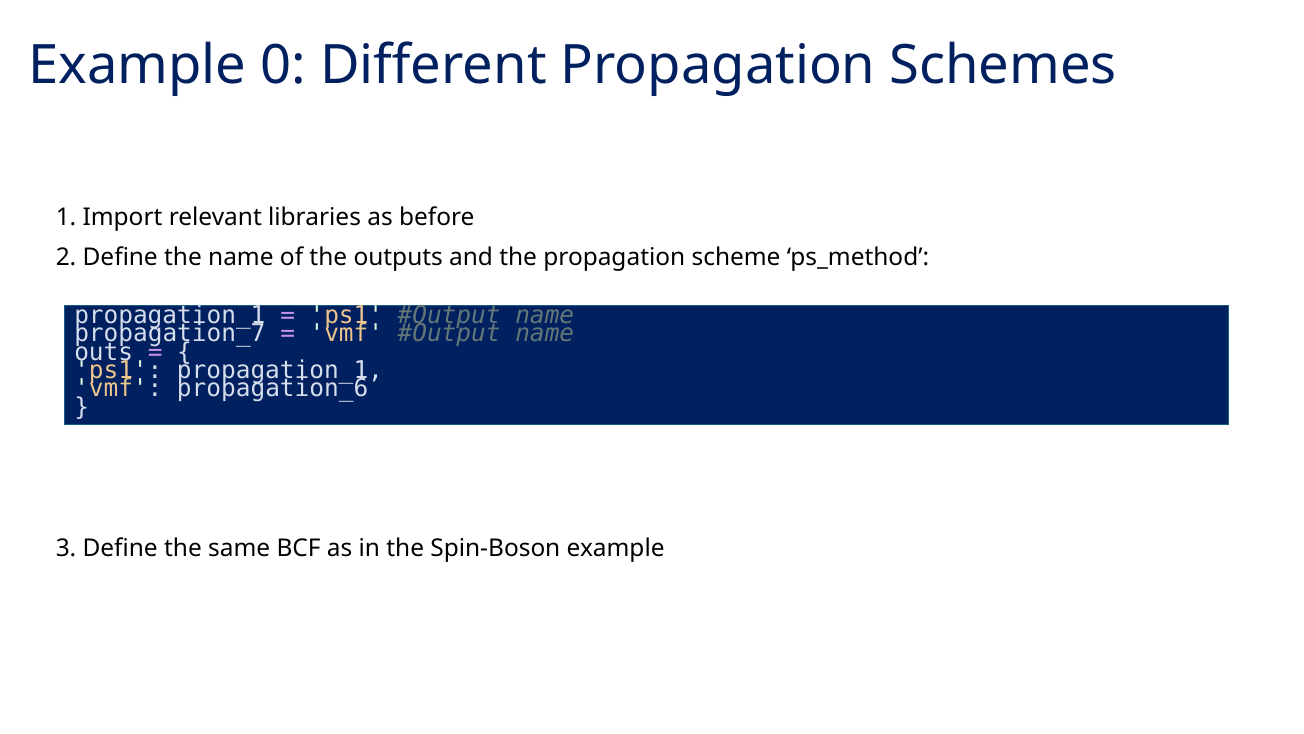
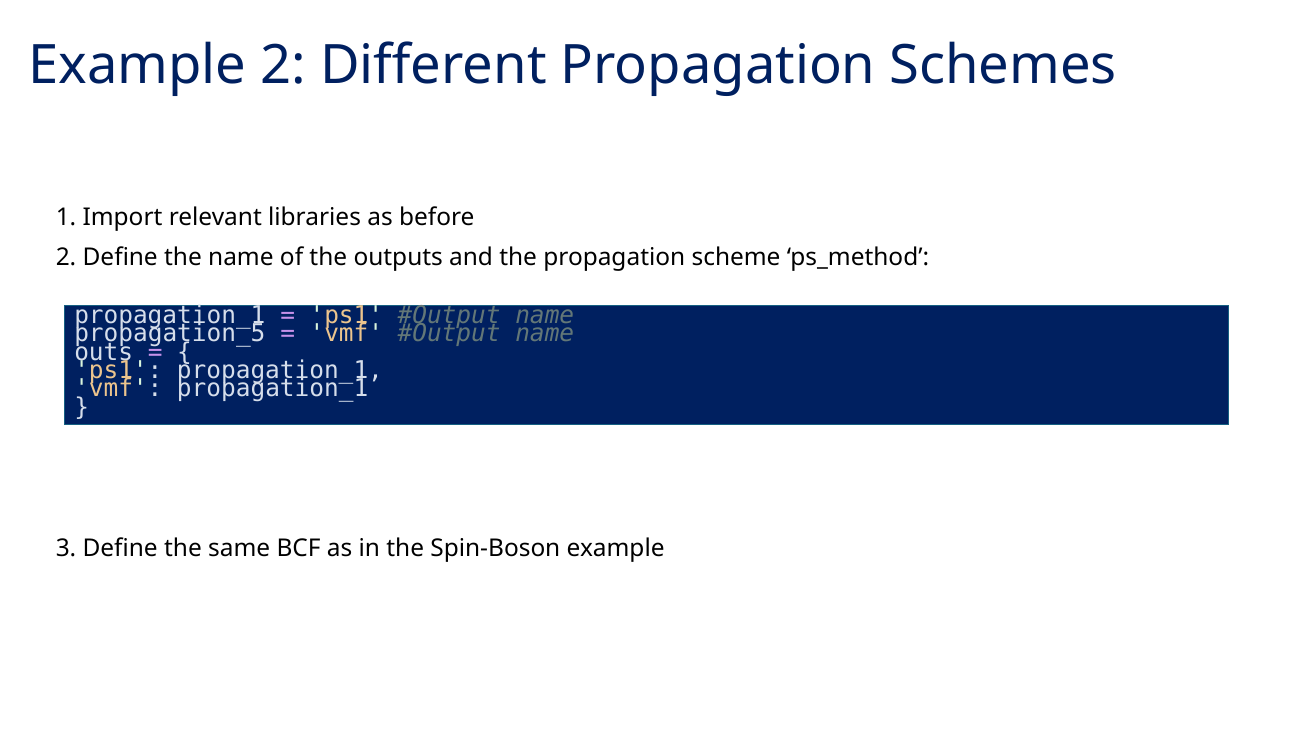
Example 0: 0 -> 2
propagation_7: propagation_7 -> propagation_5
vmf propagation_6: propagation_6 -> propagation_1
